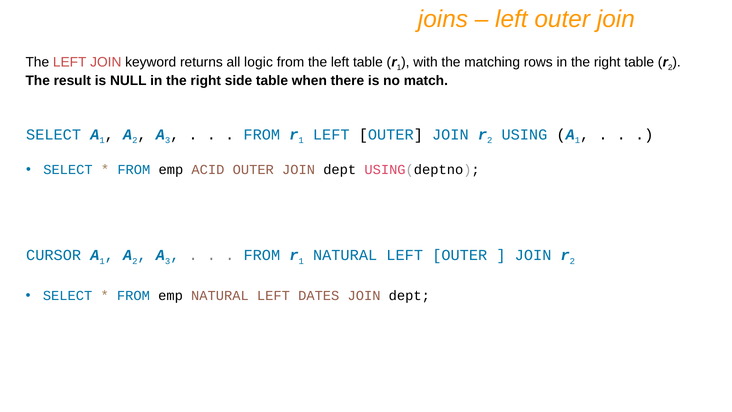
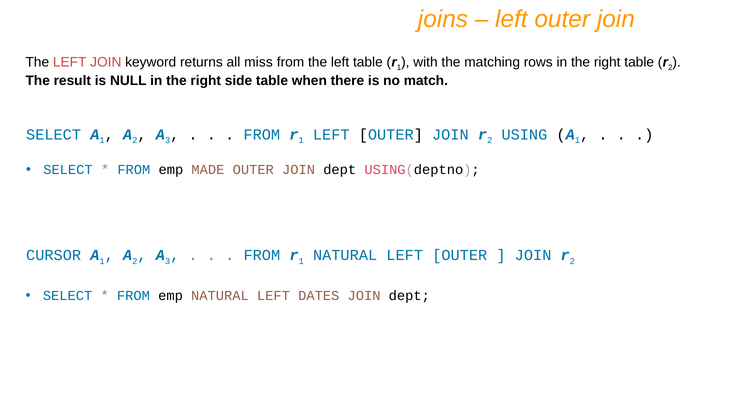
logic: logic -> miss
ACID: ACID -> MADE
